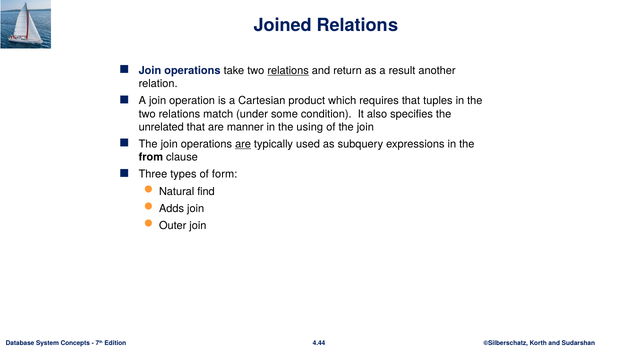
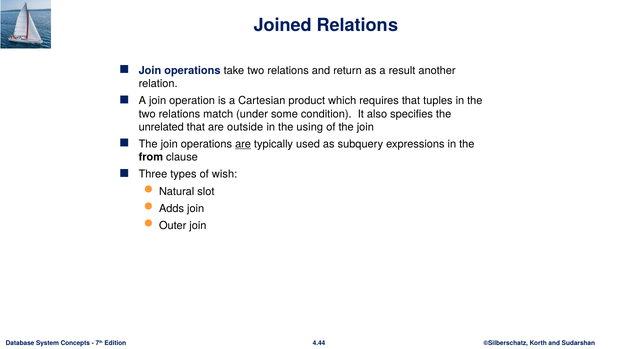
relations at (288, 70) underline: present -> none
manner: manner -> outside
form: form -> wish
find: find -> slot
